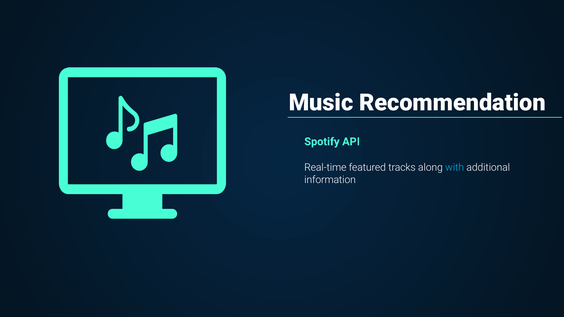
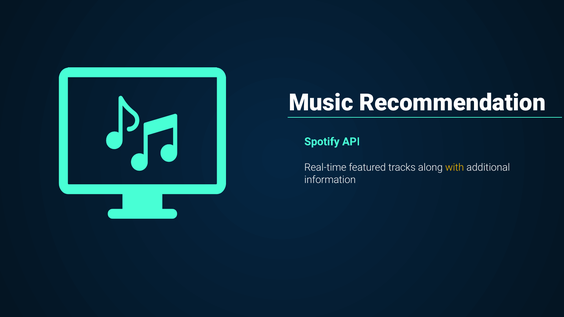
with colour: light blue -> yellow
